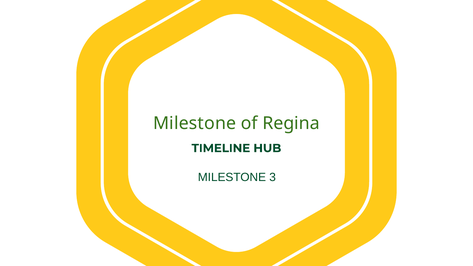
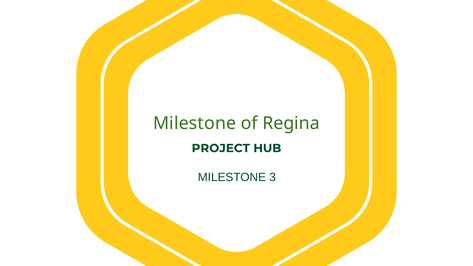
TIMELINE: TIMELINE -> PROJECT
